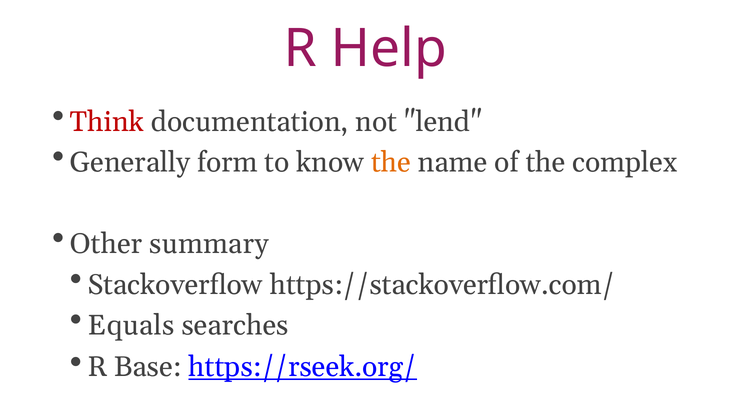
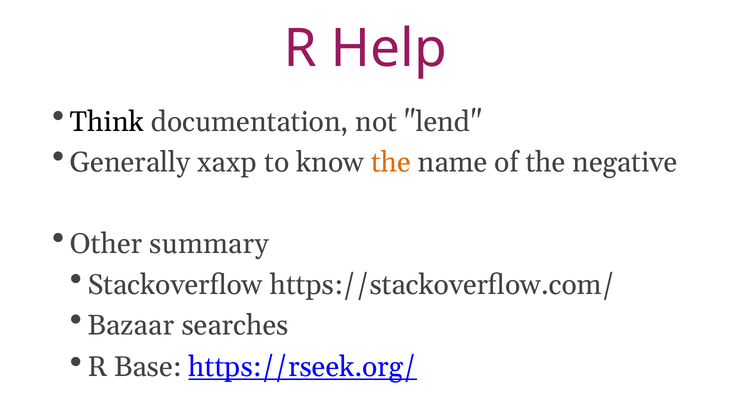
Think colour: red -> black
form: form -> xaxp
complex: complex -> negative
Equals: Equals -> Bazaar
